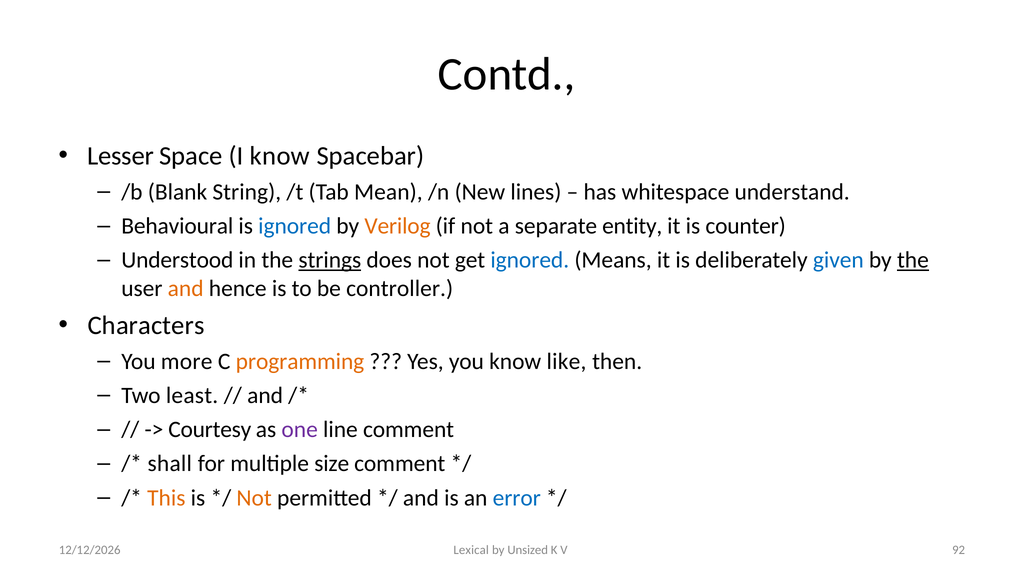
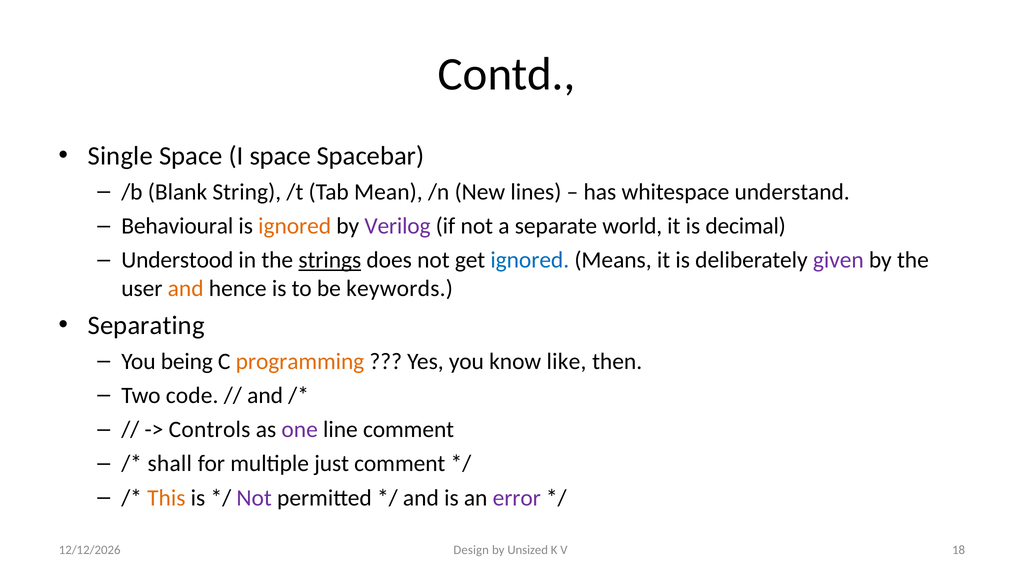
Lesser: Lesser -> Single
I know: know -> space
ignored at (295, 226) colour: blue -> orange
Verilog colour: orange -> purple
entity: entity -> world
counter: counter -> decimal
given colour: blue -> purple
the at (913, 260) underline: present -> none
controller: controller -> keywords
Characters: Characters -> Separating
more: more -> being
least: least -> code
Courtesy: Courtesy -> Controls
size: size -> just
Not at (254, 498) colour: orange -> purple
error colour: blue -> purple
Lexical: Lexical -> Design
92: 92 -> 18
